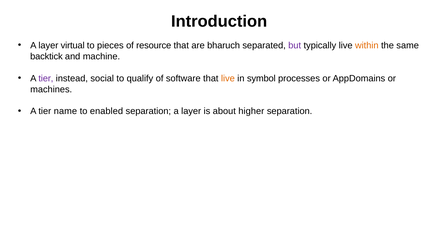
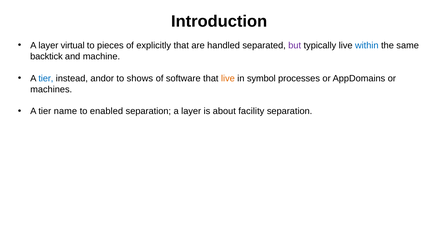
resource: resource -> explicitly
bharuch: bharuch -> handled
within colour: orange -> blue
tier at (46, 78) colour: purple -> blue
social: social -> andor
qualify: qualify -> shows
higher: higher -> facility
